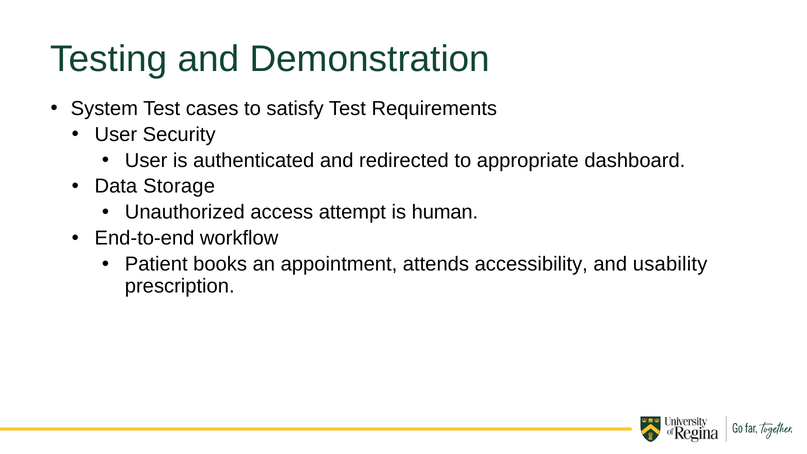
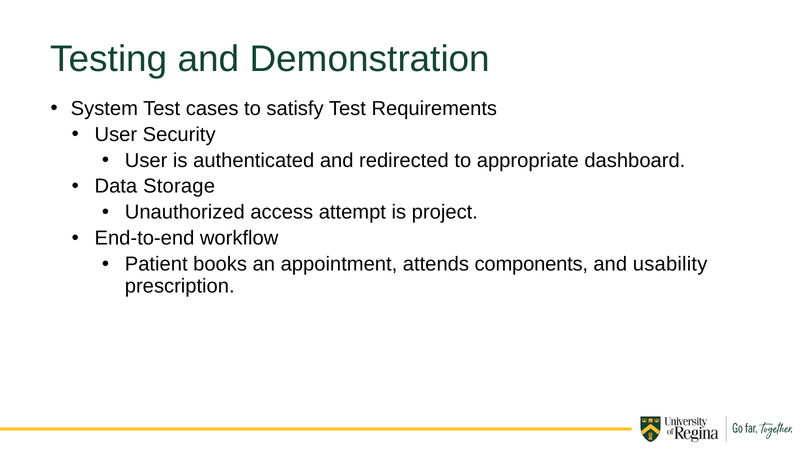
human: human -> project
accessibility: accessibility -> components
